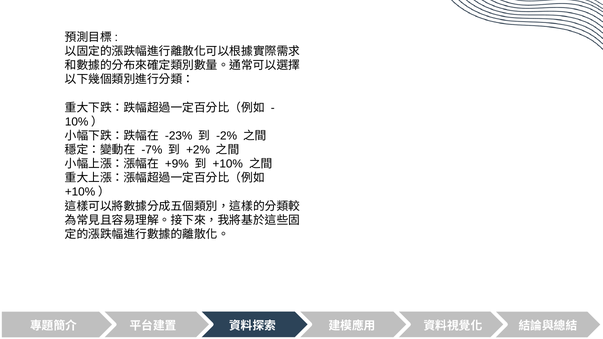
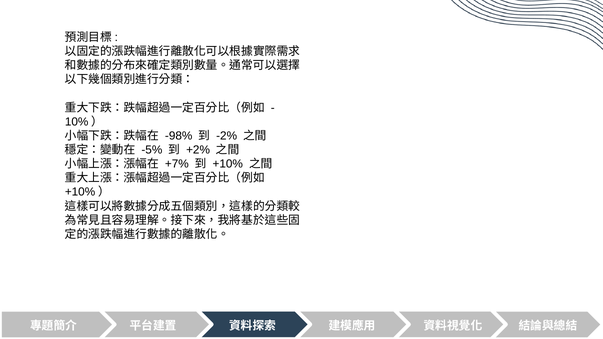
-23%: -23% -> -98%
-7%: -7% -> -5%
+9%: +9% -> +7%
